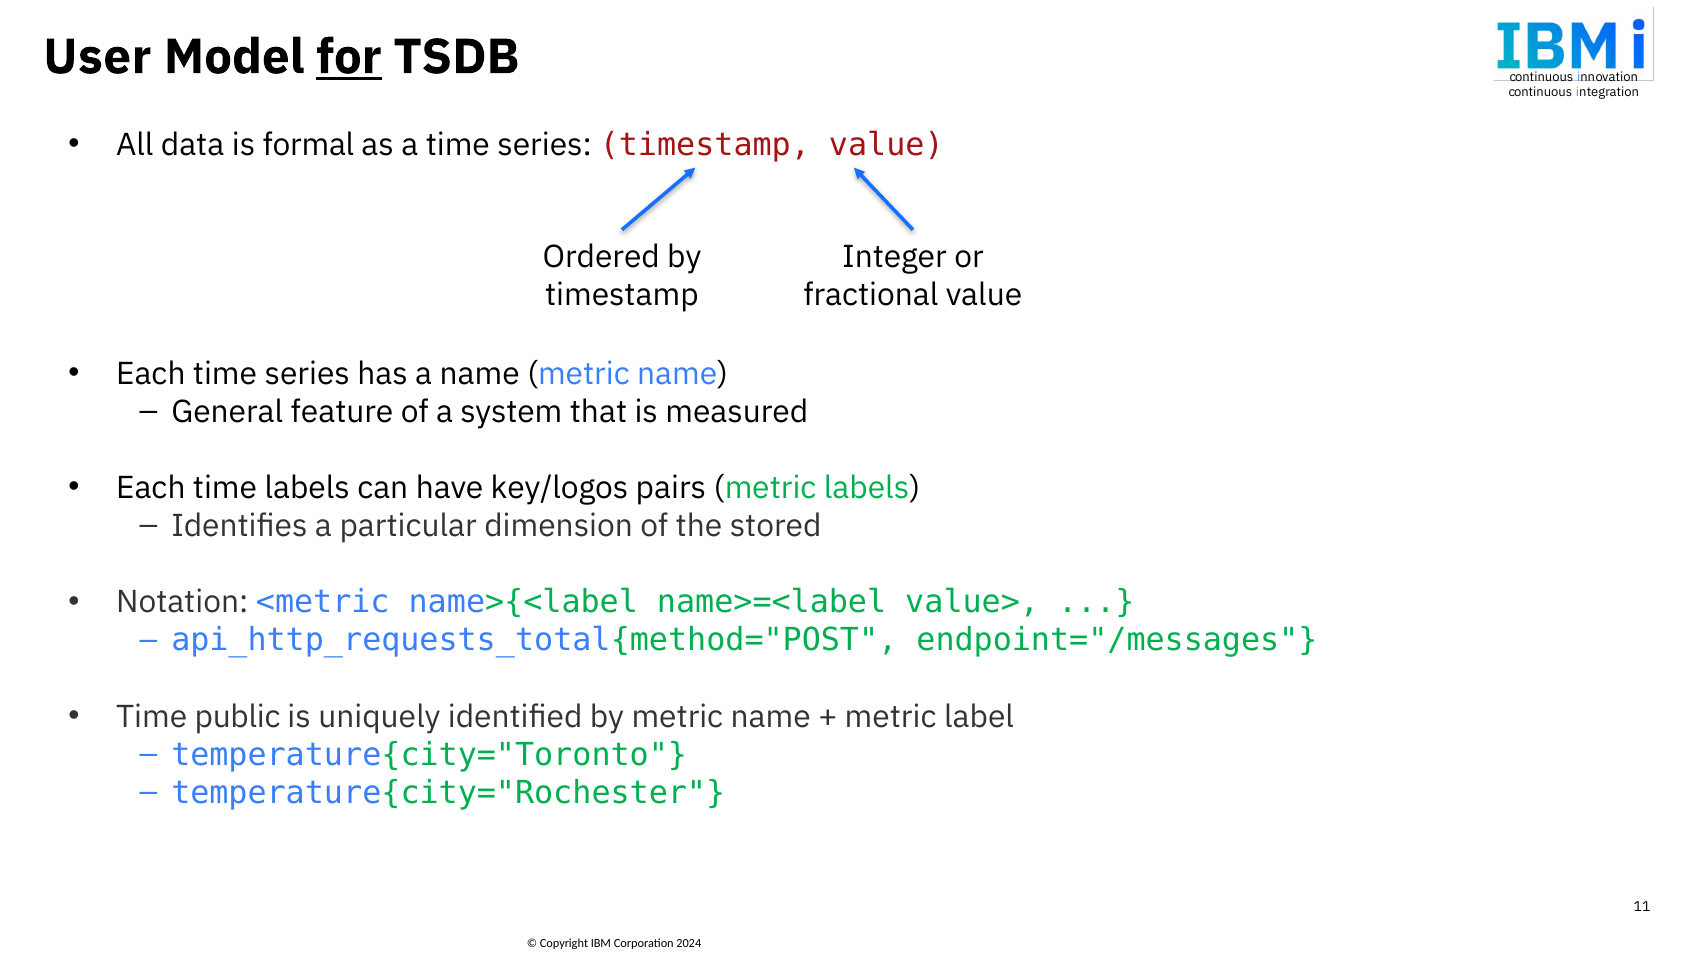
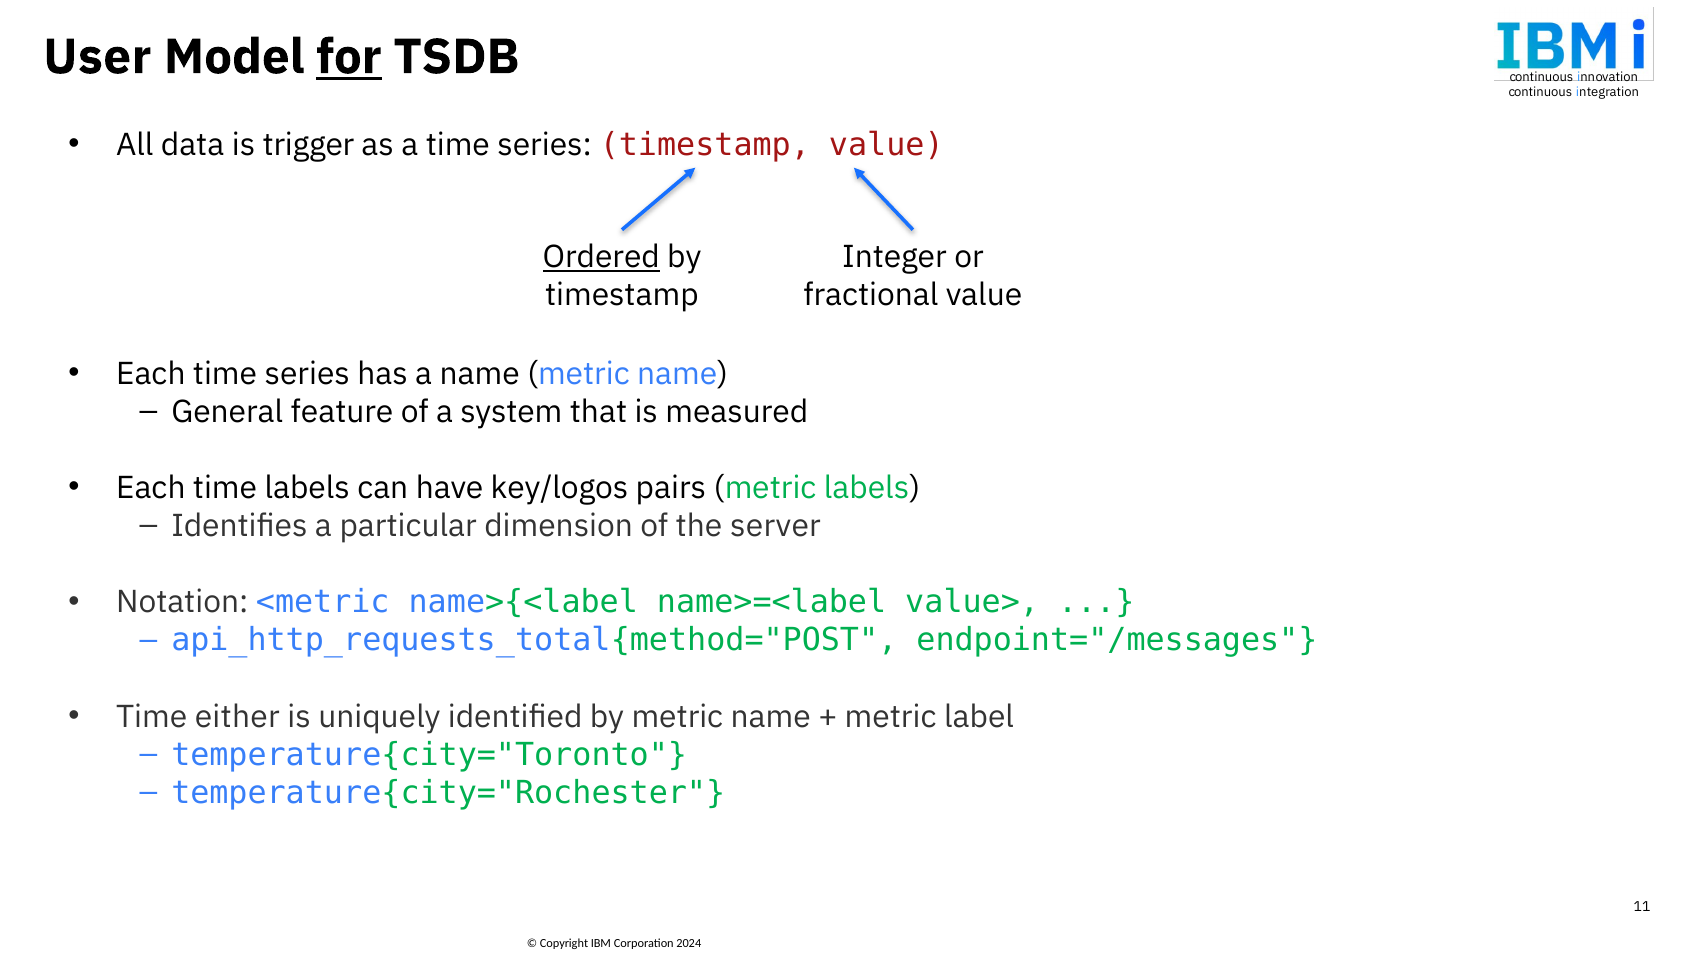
formal: formal -> trigger
Ordered underline: none -> present
stored: stored -> server
public: public -> either
